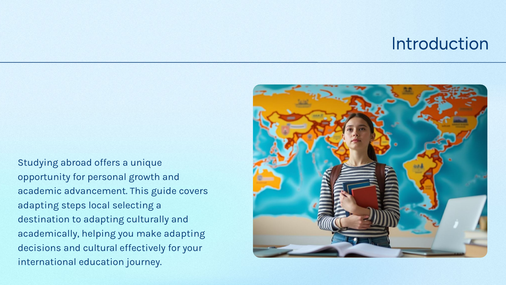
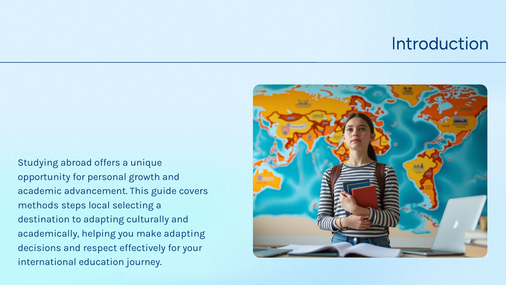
adapting at (38, 205): adapting -> methods
cultural: cultural -> respect
